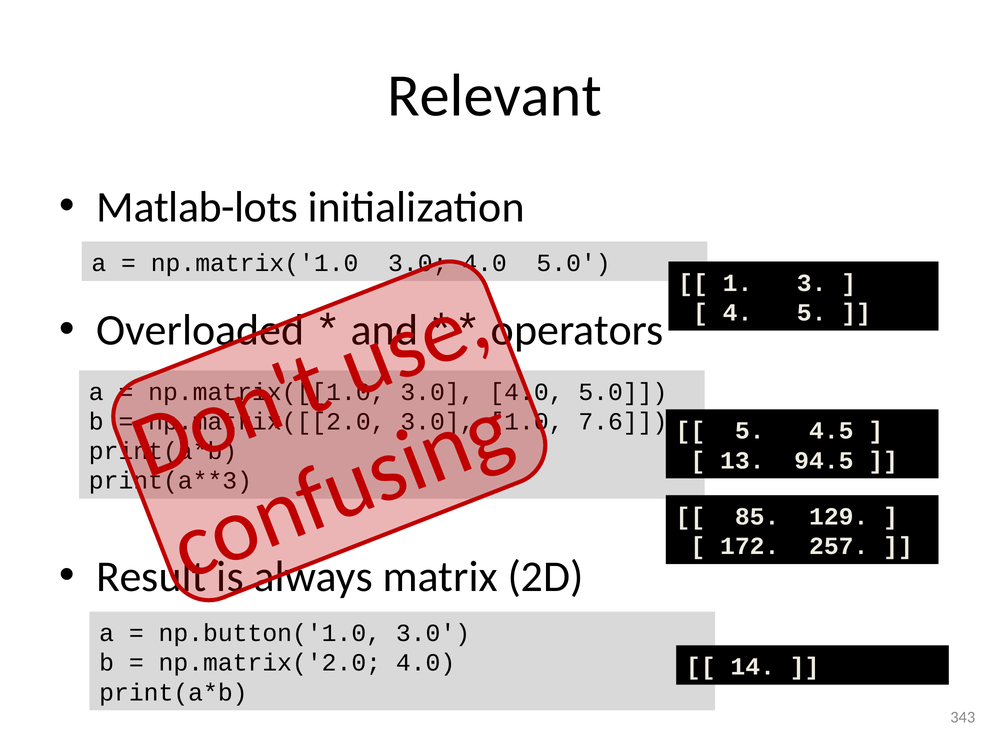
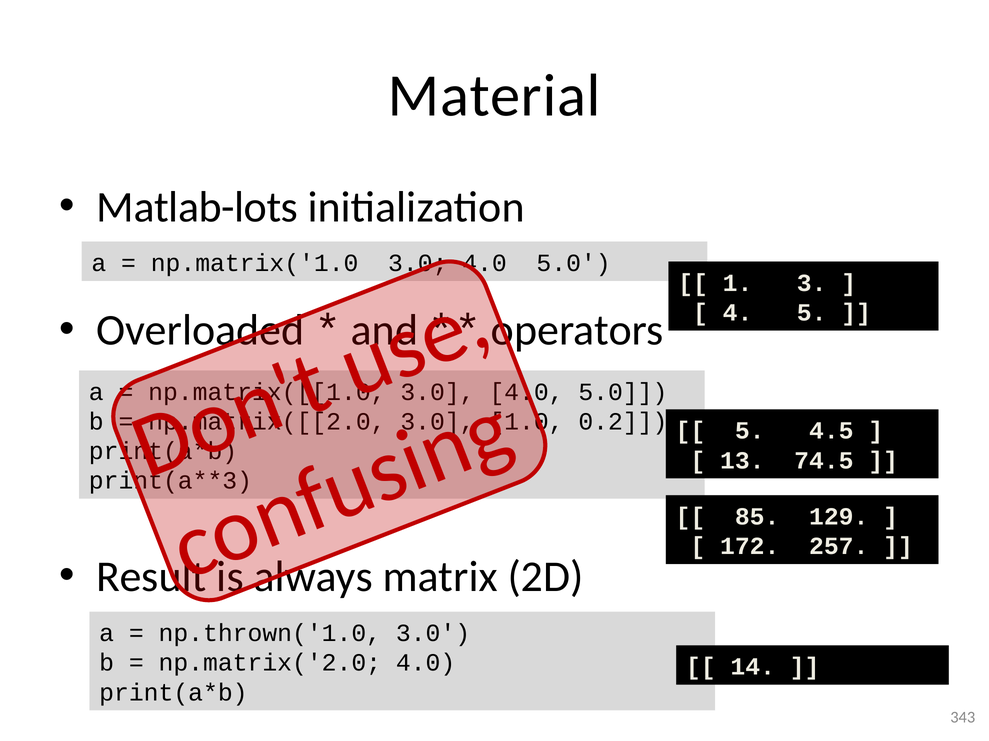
Relevant: Relevant -> Material
7.6: 7.6 -> 0.2
94.5: 94.5 -> 74.5
np.button('1.0: np.button('1.0 -> np.thrown('1.0
